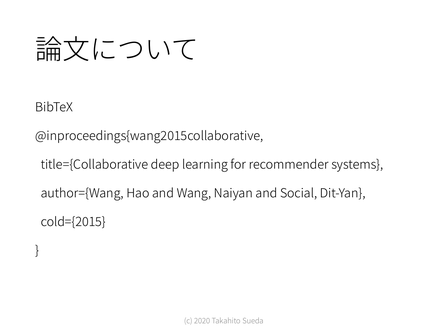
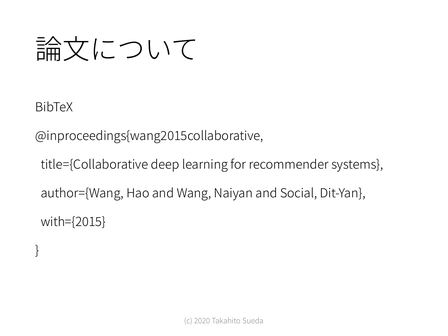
cold={2015: cold={2015 -> with={2015
